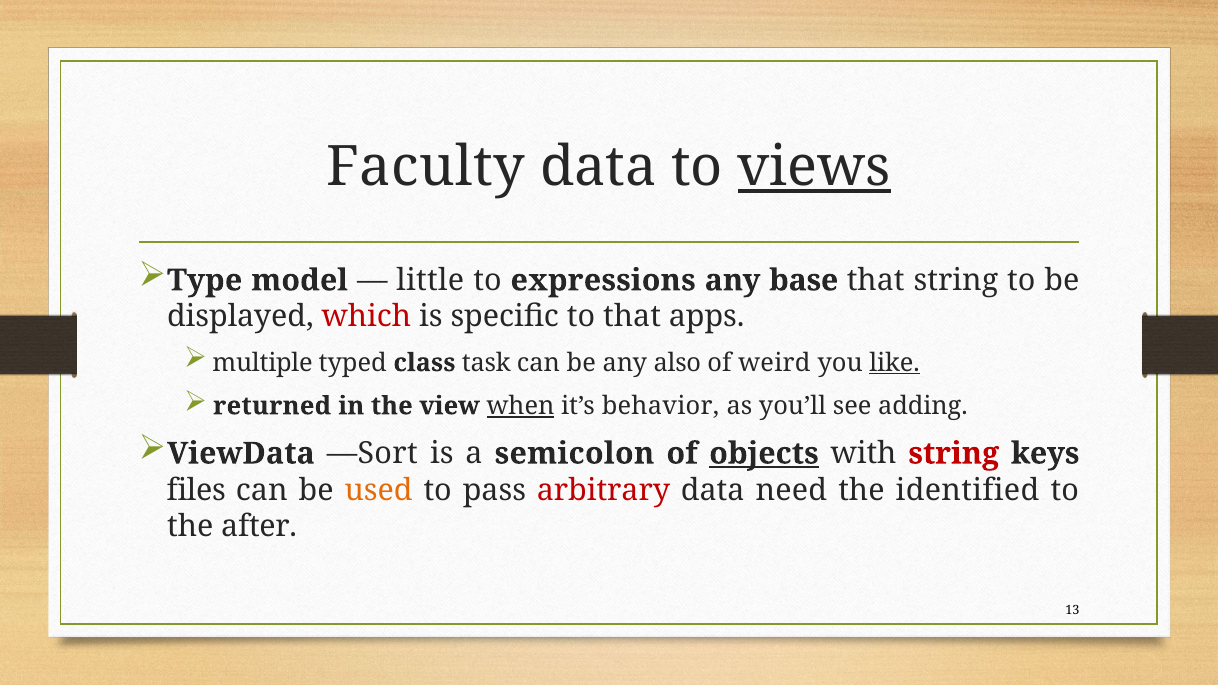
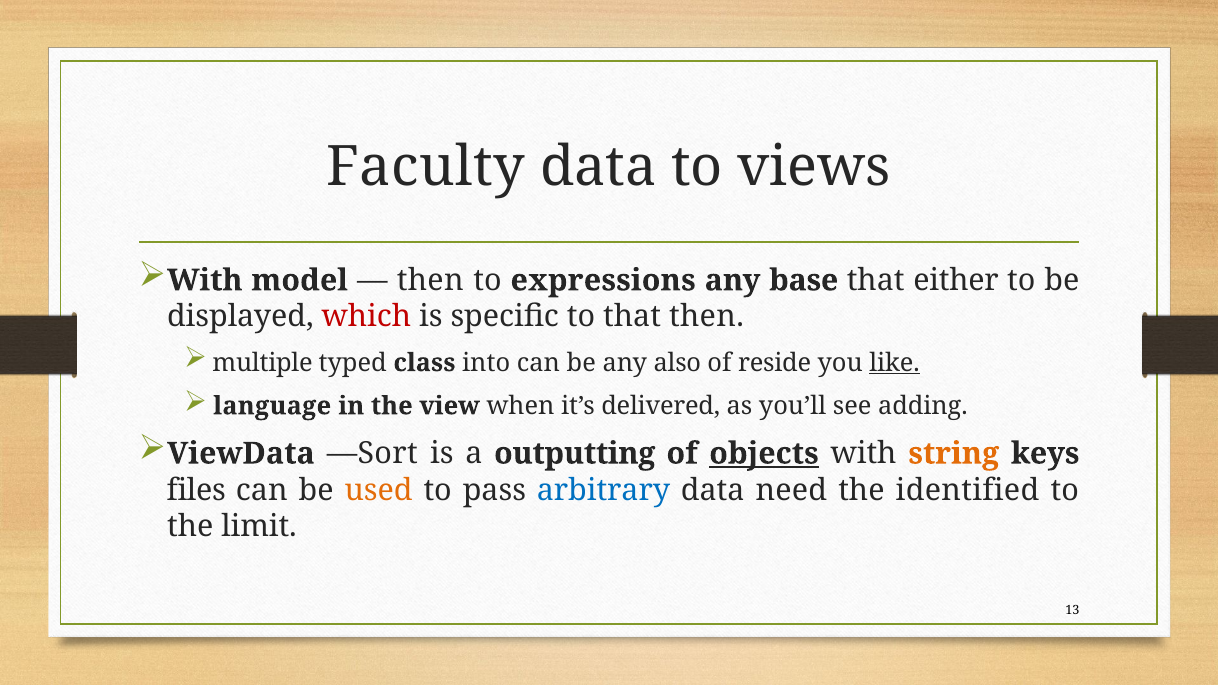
views underline: present -> none
Type at (205, 280): Type -> With
little at (430, 280): little -> then
that string: string -> either
that apps: apps -> then
task: task -> into
weird: weird -> reside
returned: returned -> language
when underline: present -> none
behavior: behavior -> delivered
semicolon: semicolon -> outputting
string at (954, 454) colour: red -> orange
arbitrary colour: red -> blue
after: after -> limit
